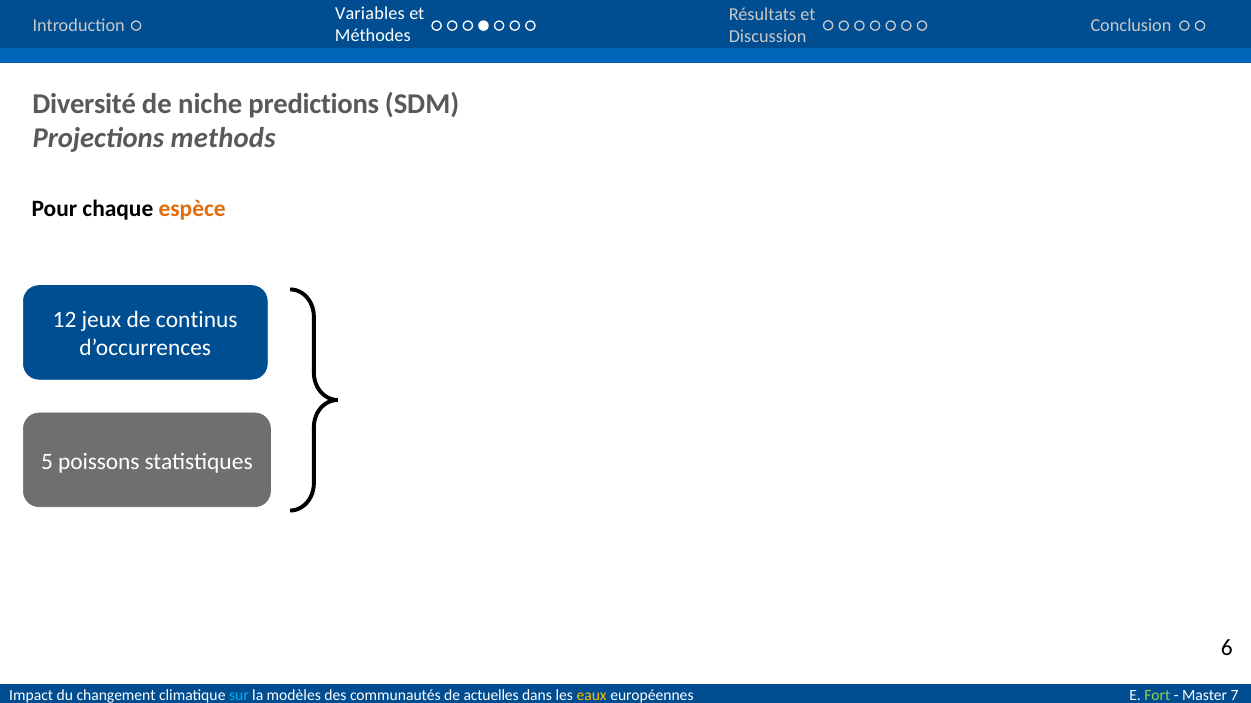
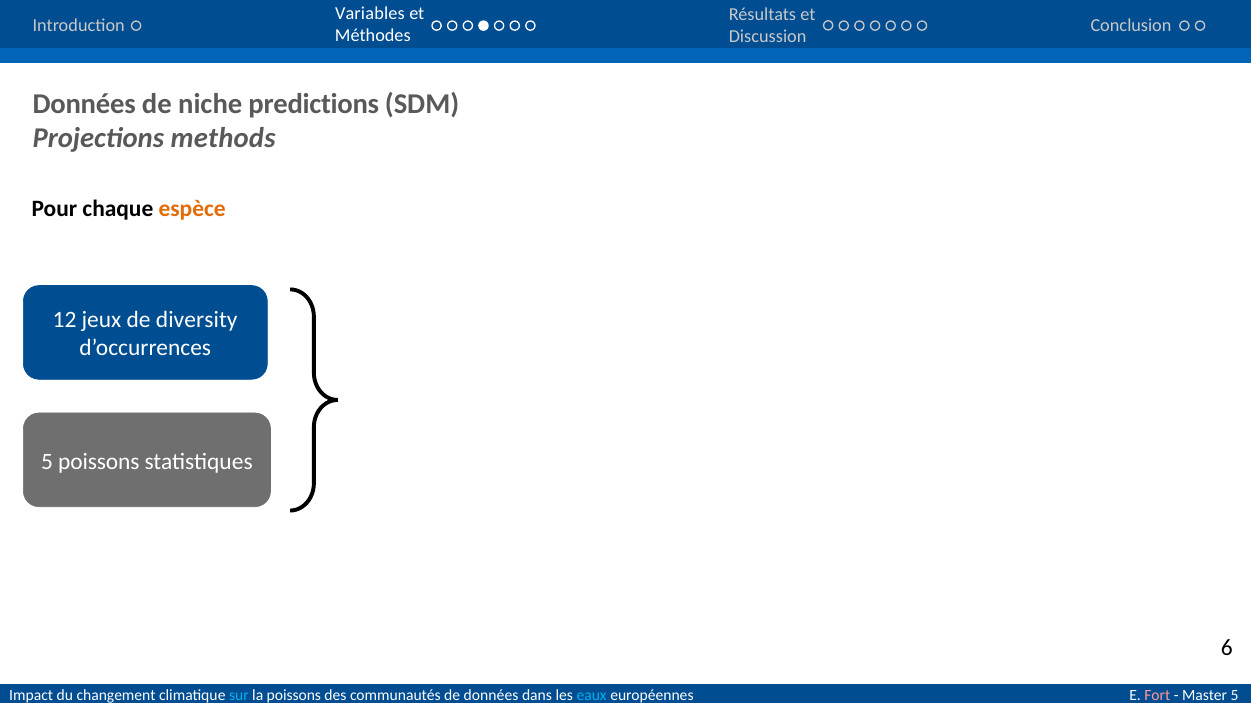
Diversité at (84, 104): Diversité -> Données
continus: continus -> diversity
la modèles: modèles -> poissons
de actuelles: actuelles -> données
eaux colour: yellow -> light blue
Fort colour: light green -> pink
Master 7: 7 -> 5
